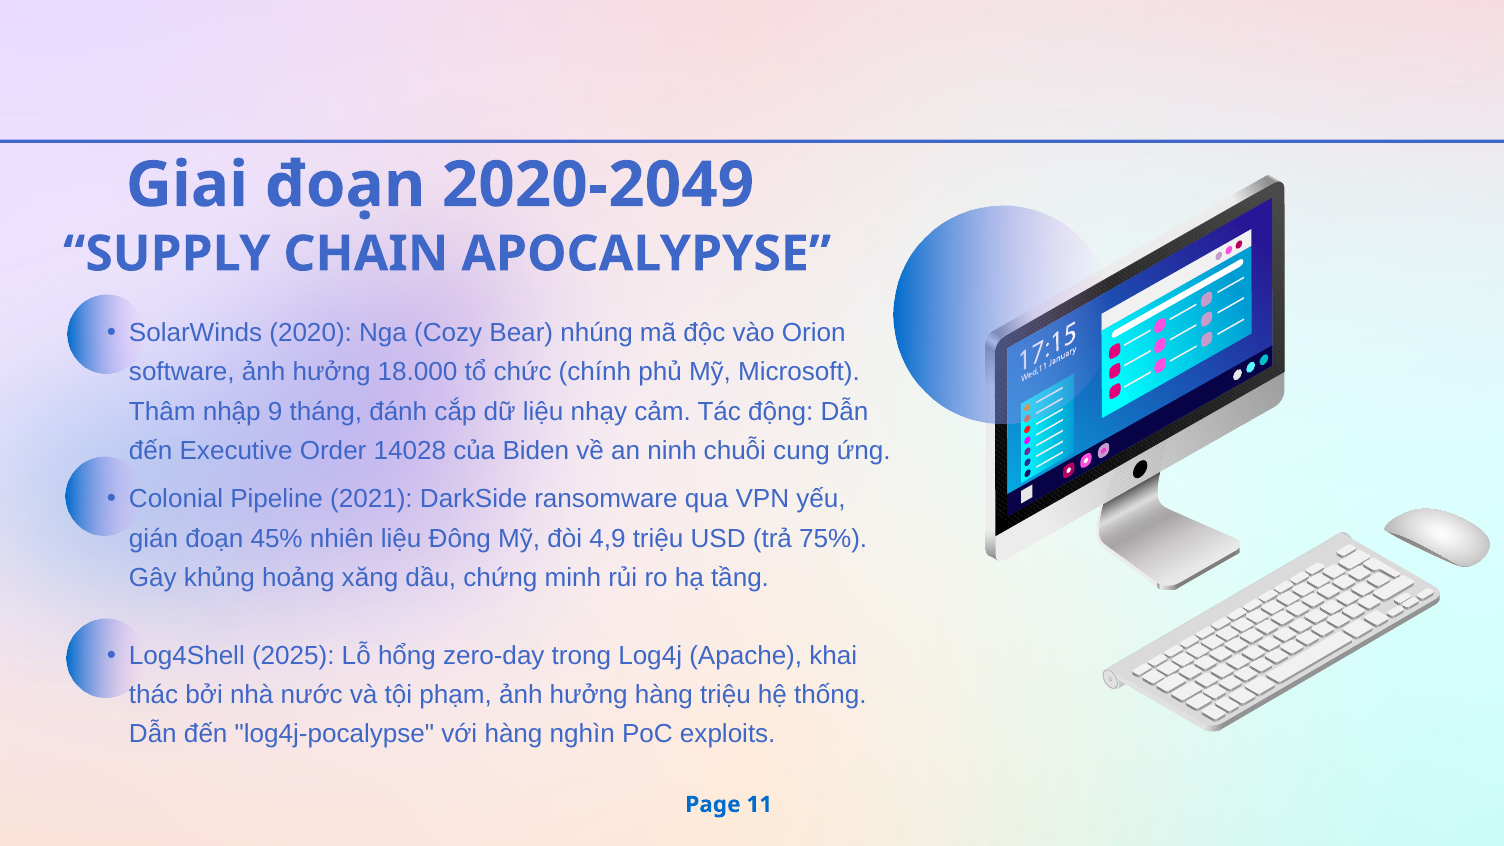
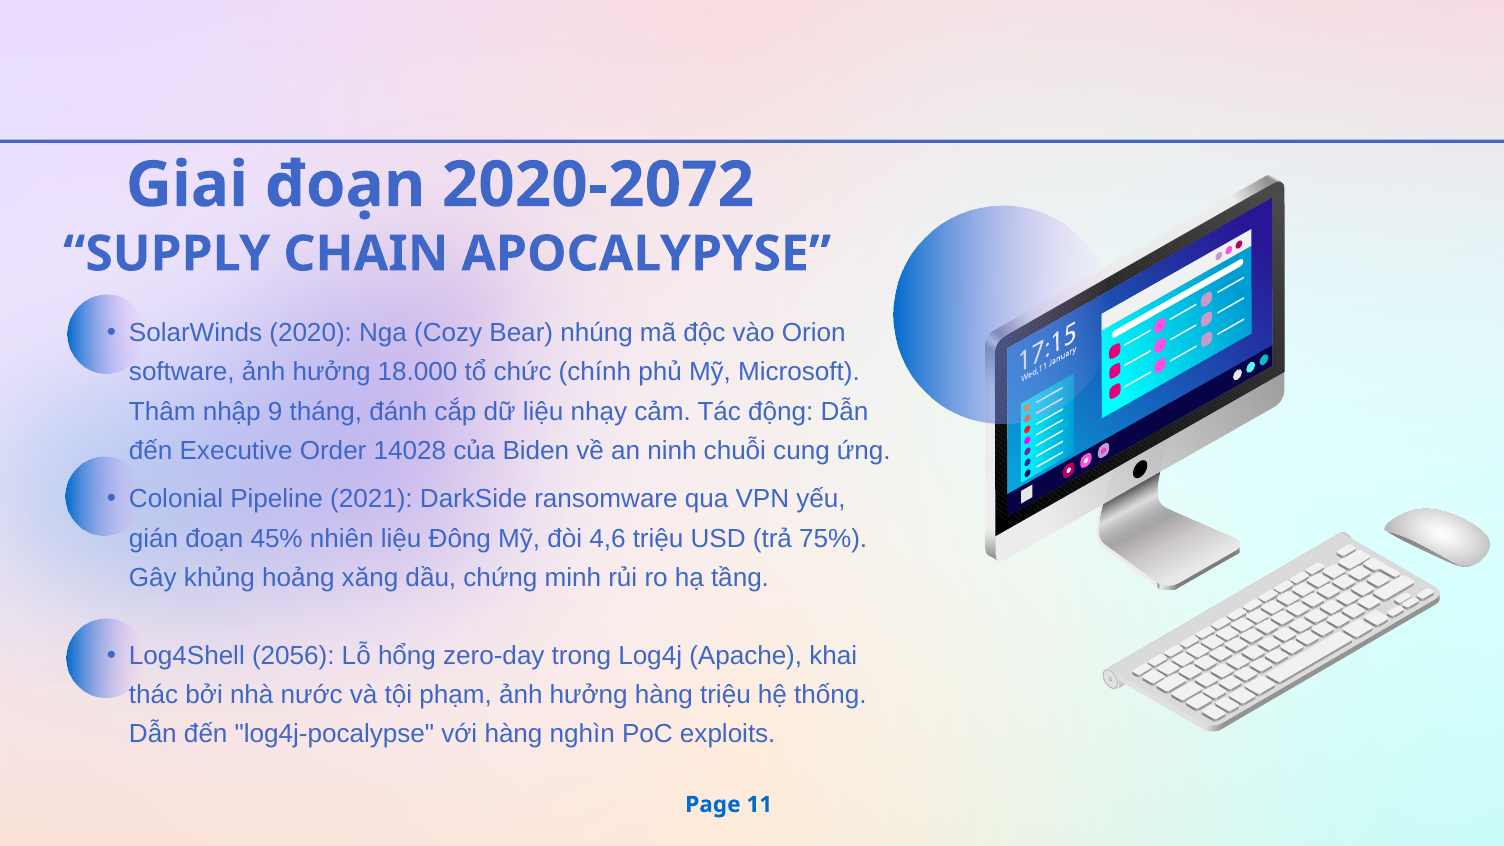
2020-2049: 2020-2049 -> 2020-2072
4,9: 4,9 -> 4,6
2025: 2025 -> 2056
